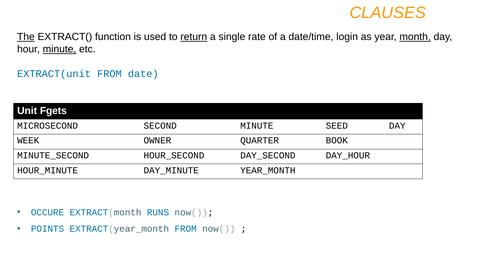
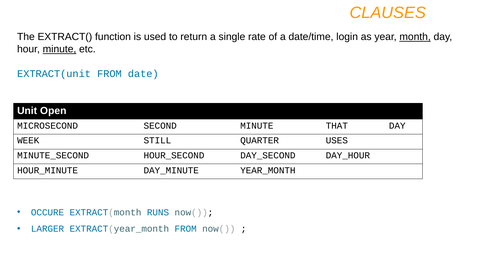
The underline: present -> none
return underline: present -> none
Fgets: Fgets -> Open
SEED: SEED -> THAT
OWNER: OWNER -> STILL
BOOK: BOOK -> USES
POINTS: POINTS -> LARGER
